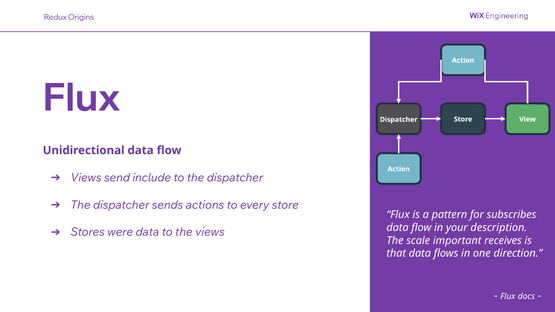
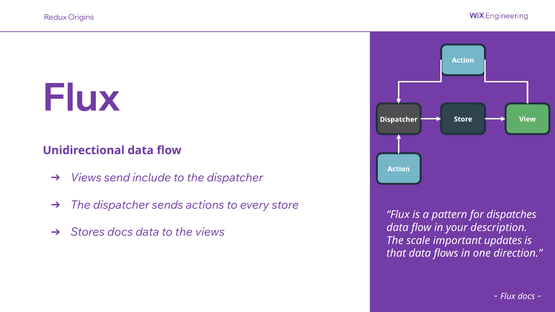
subscribes: subscribes -> dispatches
Stores were: were -> docs
receives: receives -> updates
